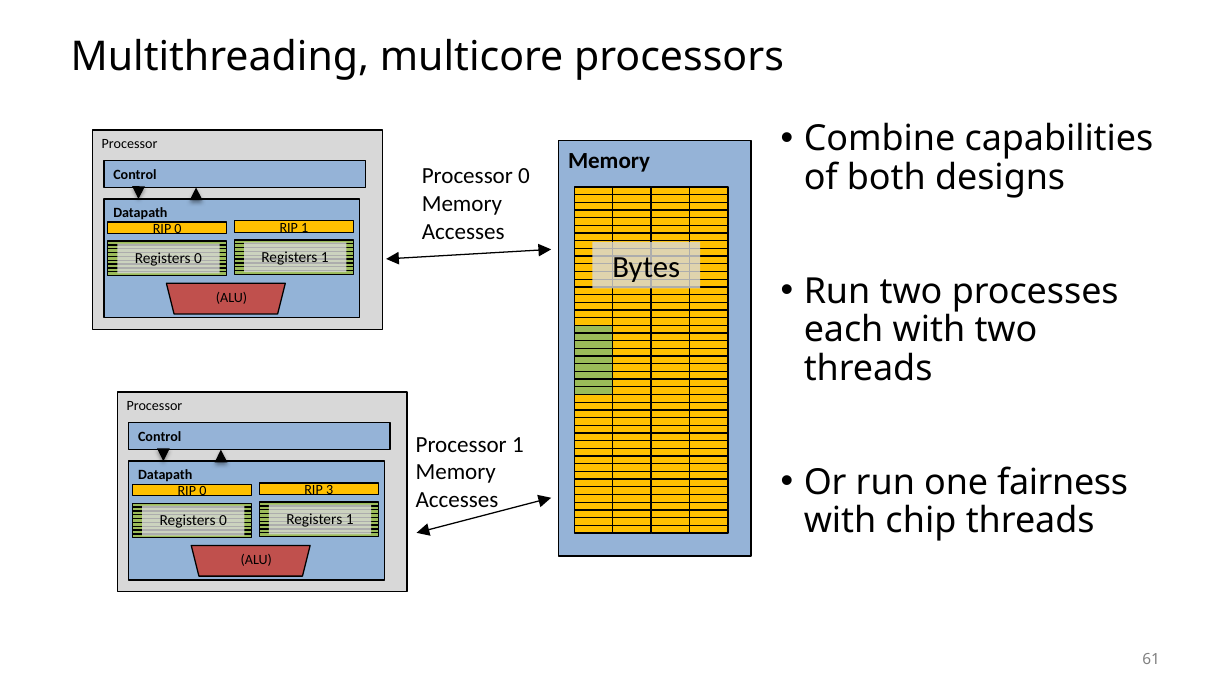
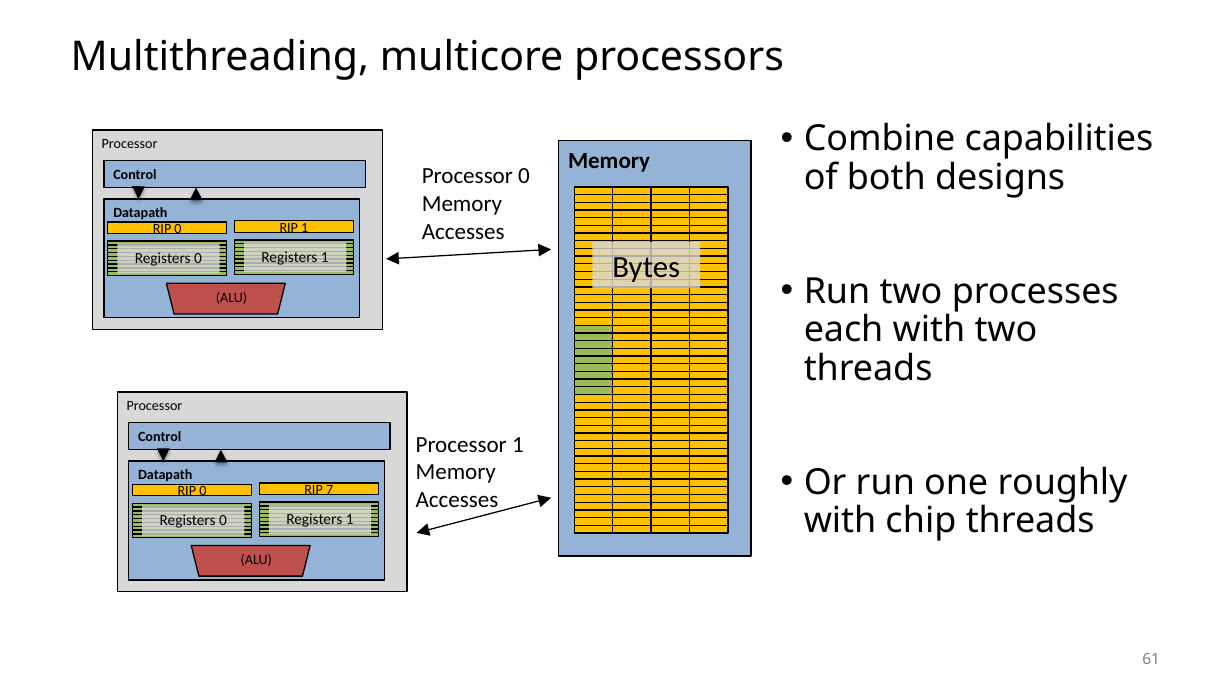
fairness: fairness -> roughly
3: 3 -> 7
